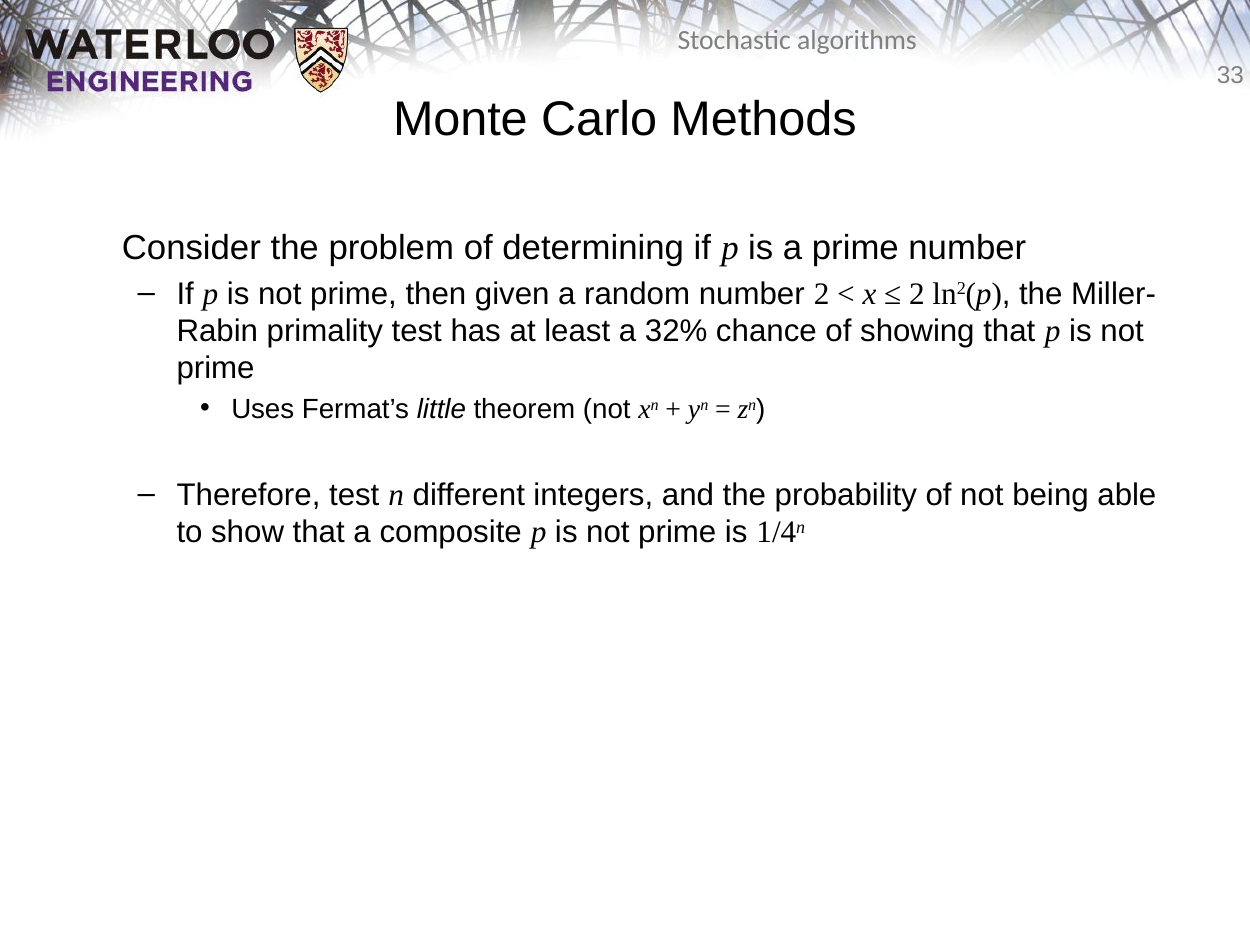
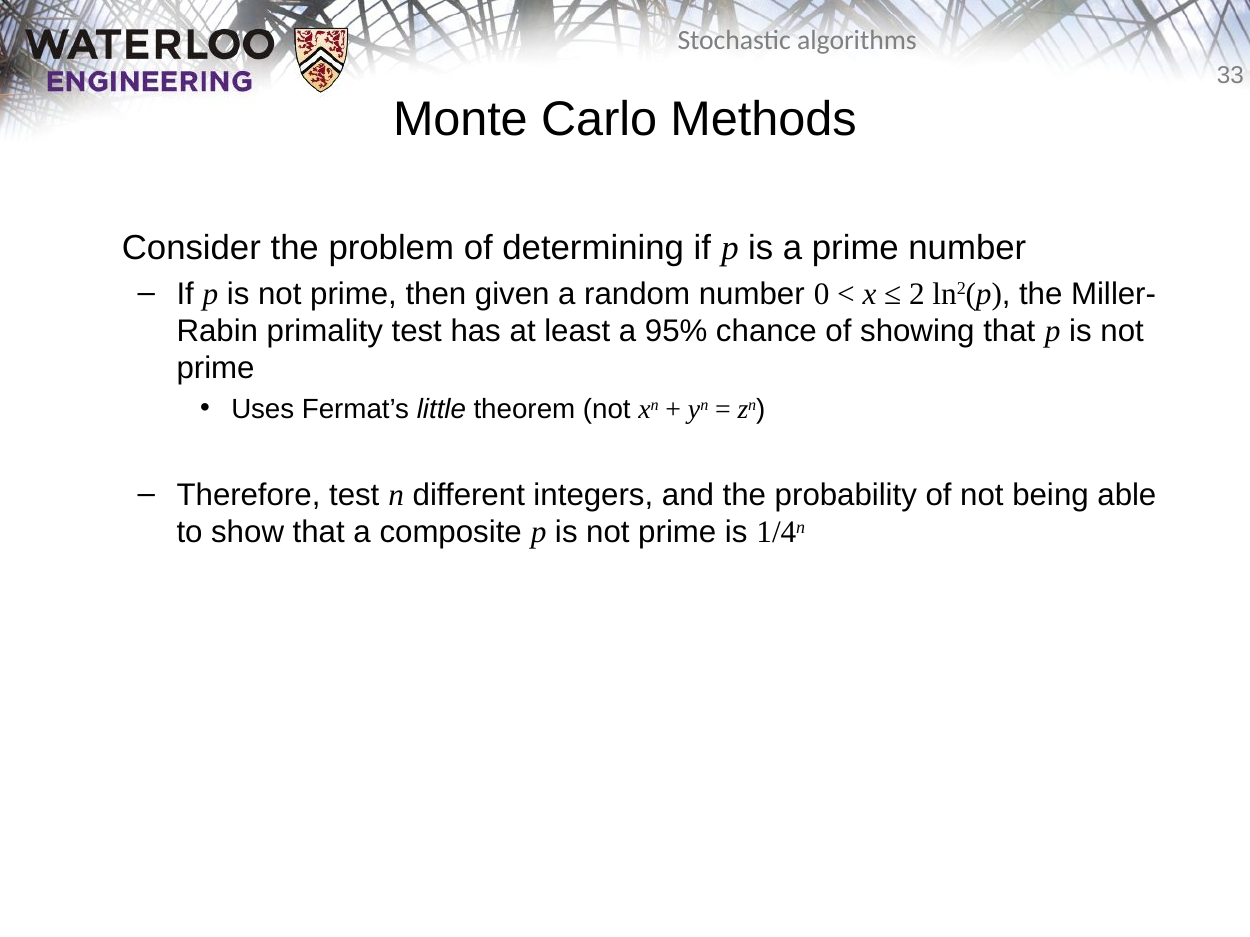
number 2: 2 -> 0
32%: 32% -> 95%
